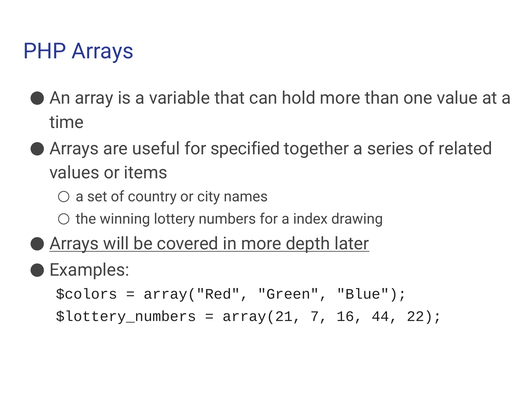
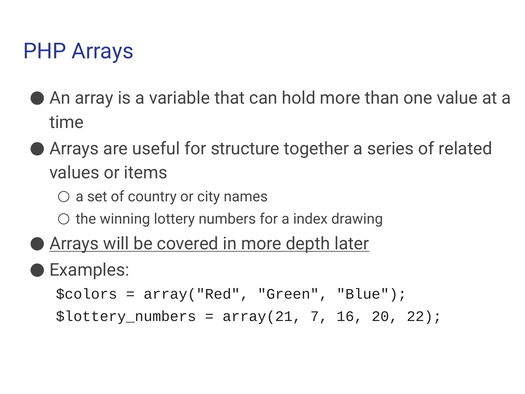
specified: specified -> structure
44: 44 -> 20
